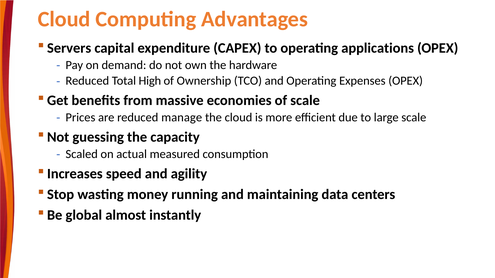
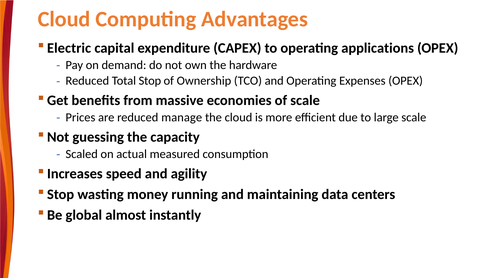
Servers: Servers -> Electric
Total High: High -> Stop
